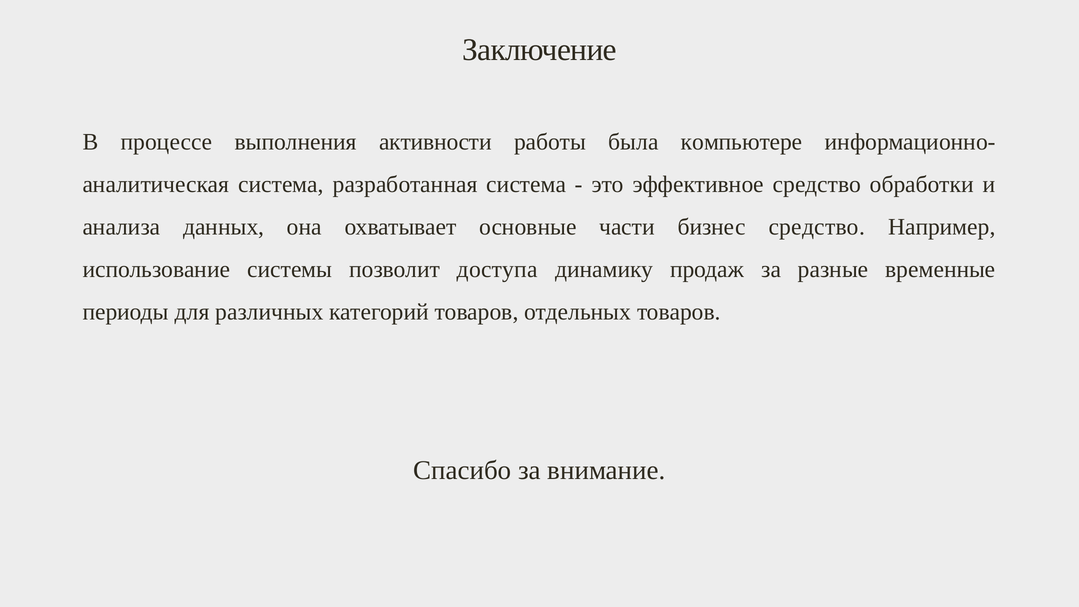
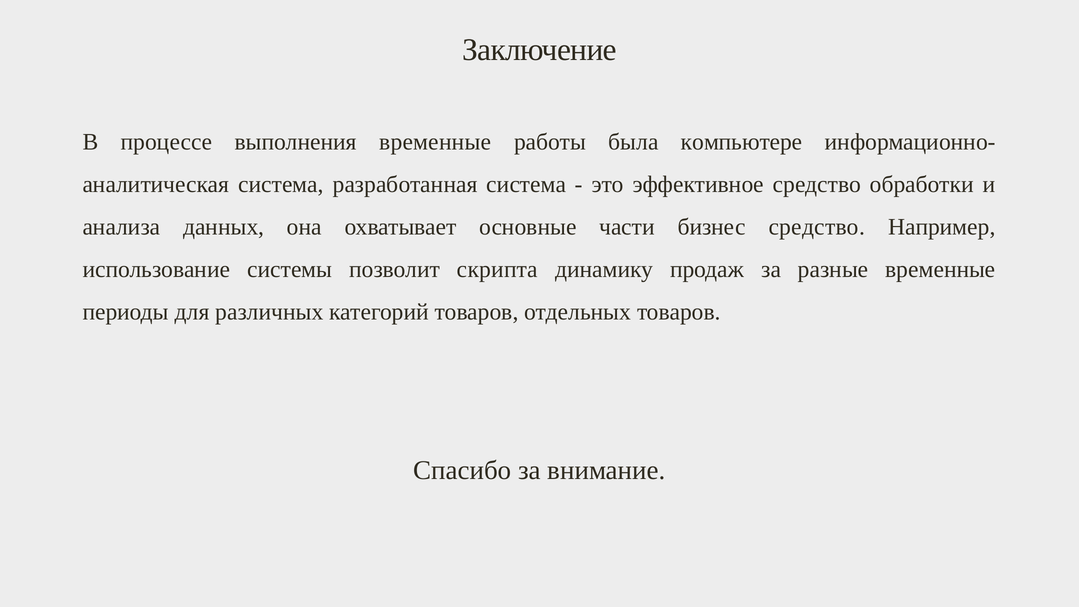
выполнения активности: активности -> временные
доступа: доступа -> скрипта
